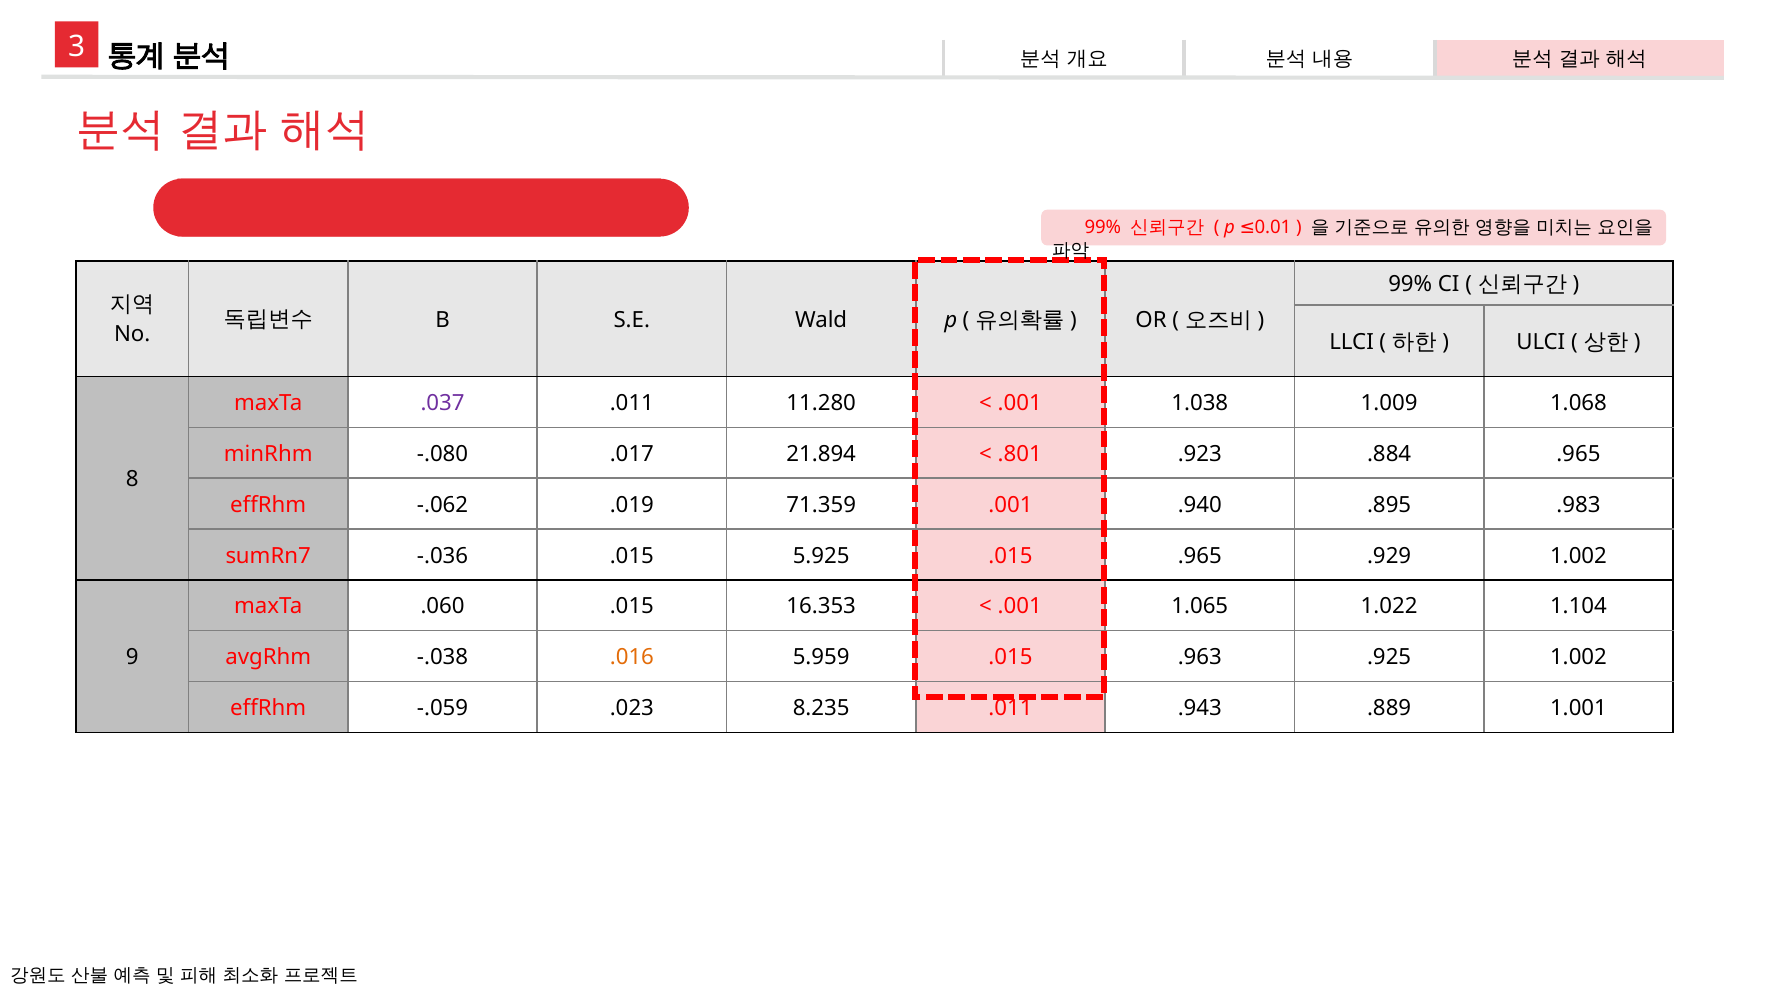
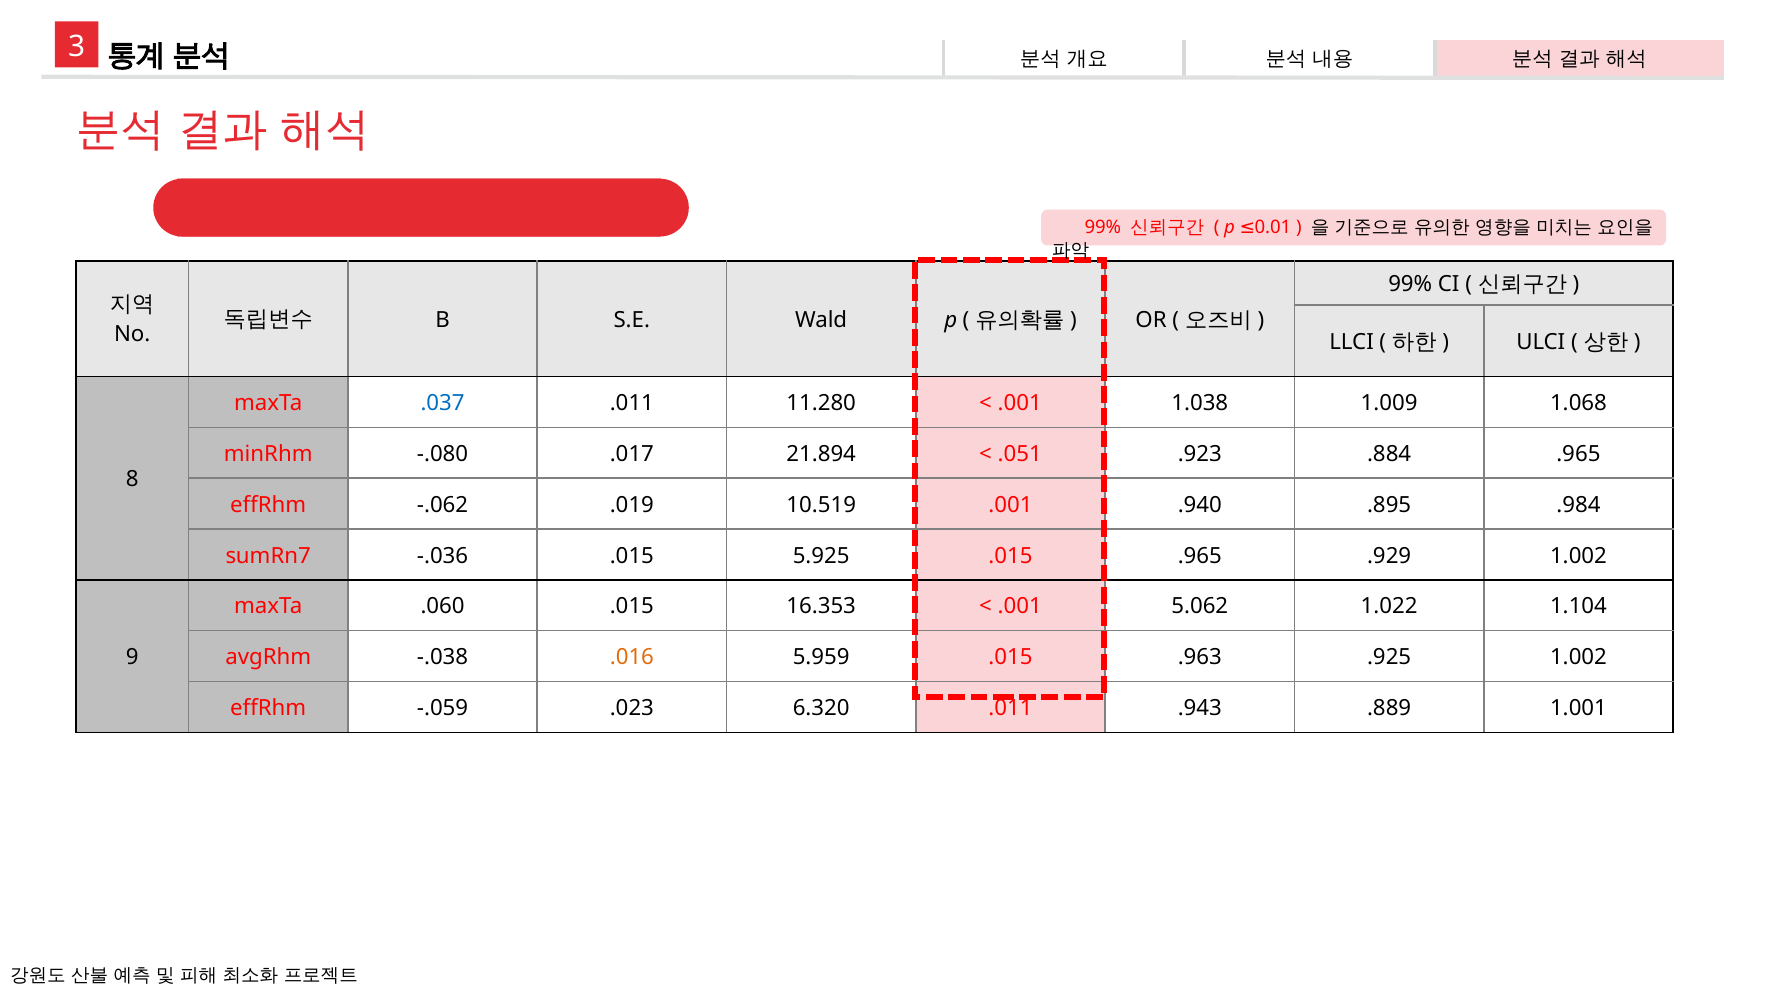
.037 colour: purple -> blue
.801: .801 -> .051
71.359: 71.359 -> 10.519
.983: .983 -> .984
1.065: 1.065 -> 5.062
8.235: 8.235 -> 6.320
